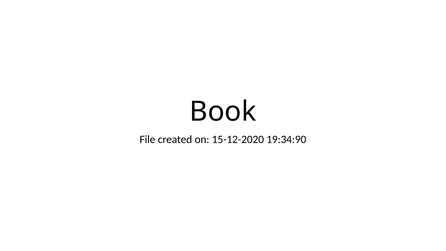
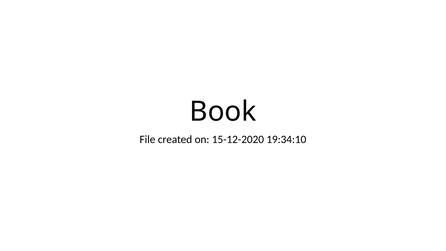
19:34:90: 19:34:90 -> 19:34:10
